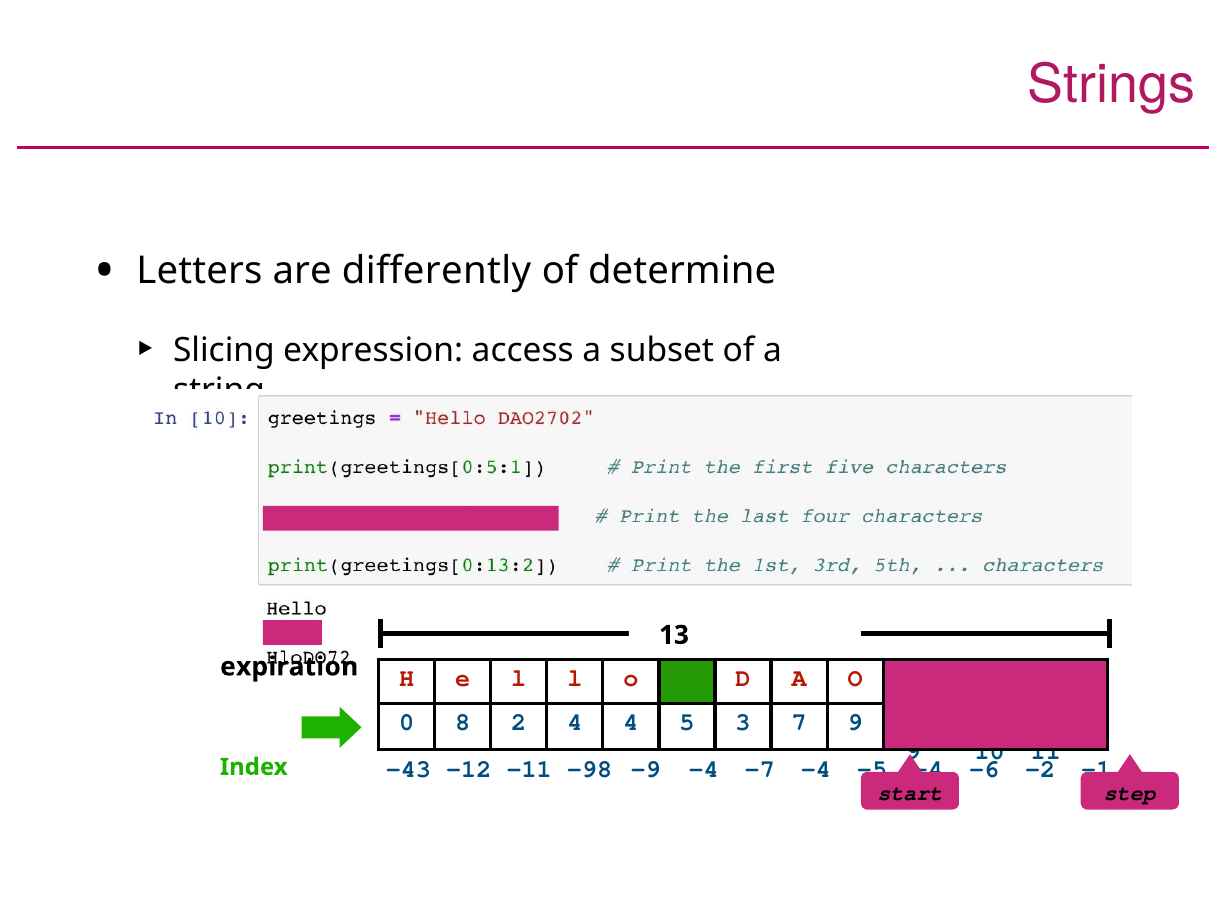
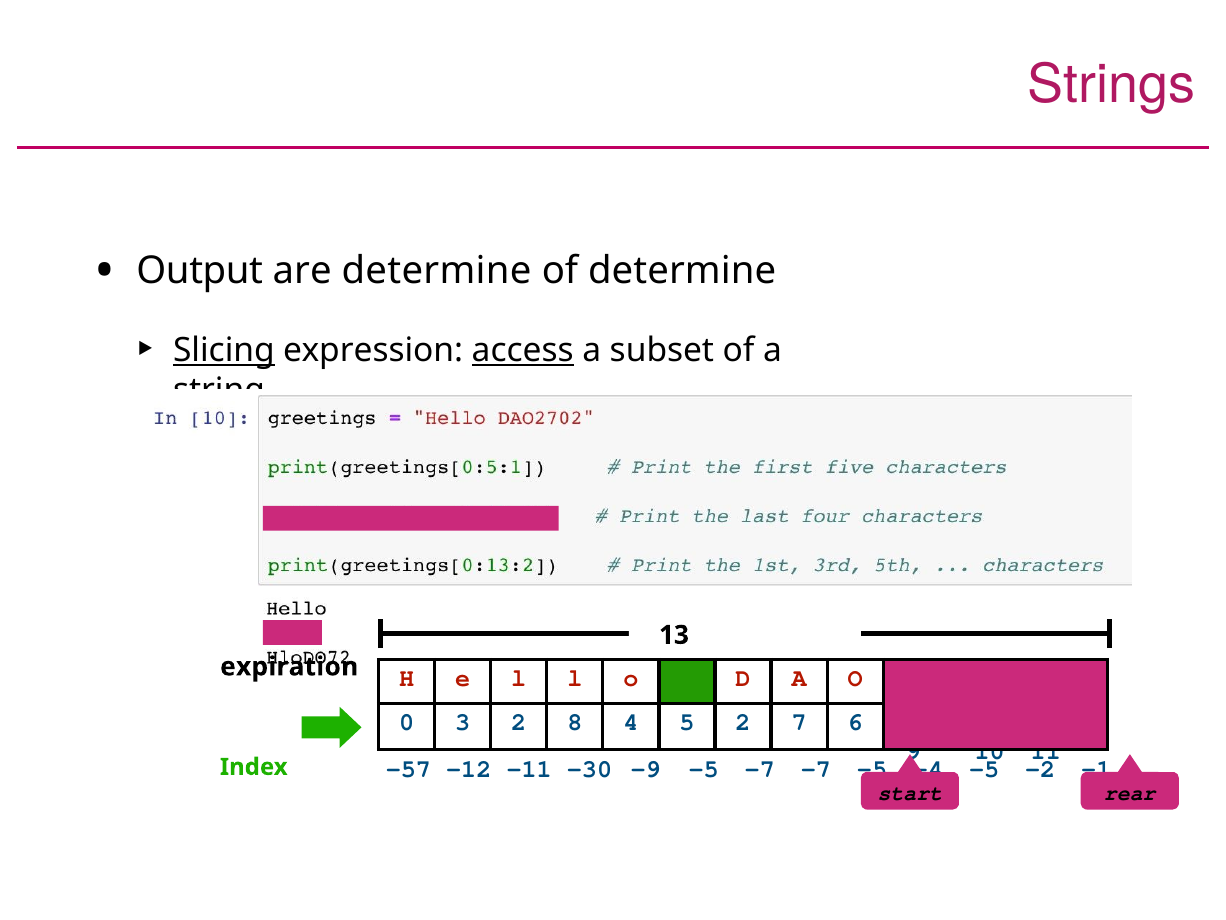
Letters: Letters -> Output
are diﬀerently: diﬀerently -> determine
Slicing underline: none -> present
access underline: none -> present
8: 8 -> 3
2 4: 4 -> 8
5 3: 3 -> 2
7 9: 9 -> 6
-43: -43 -> -57
-98: -98 -> -30
-9 -4: -4 -> -5
-7 -4: -4 -> -7
-6 at (984, 768): -6 -> -5
step: step -> rear
